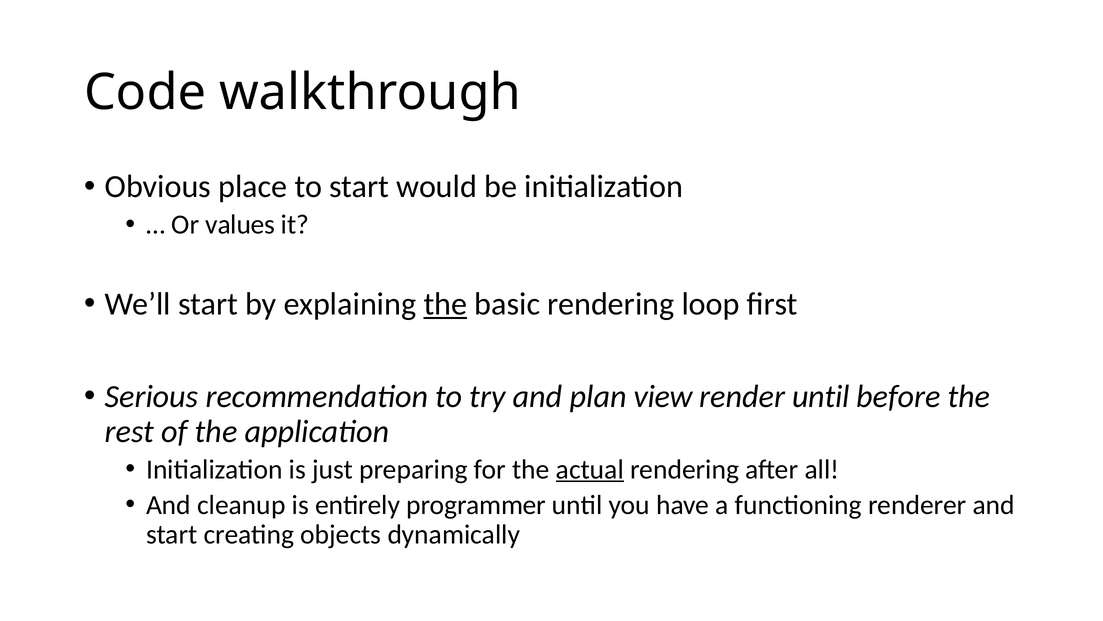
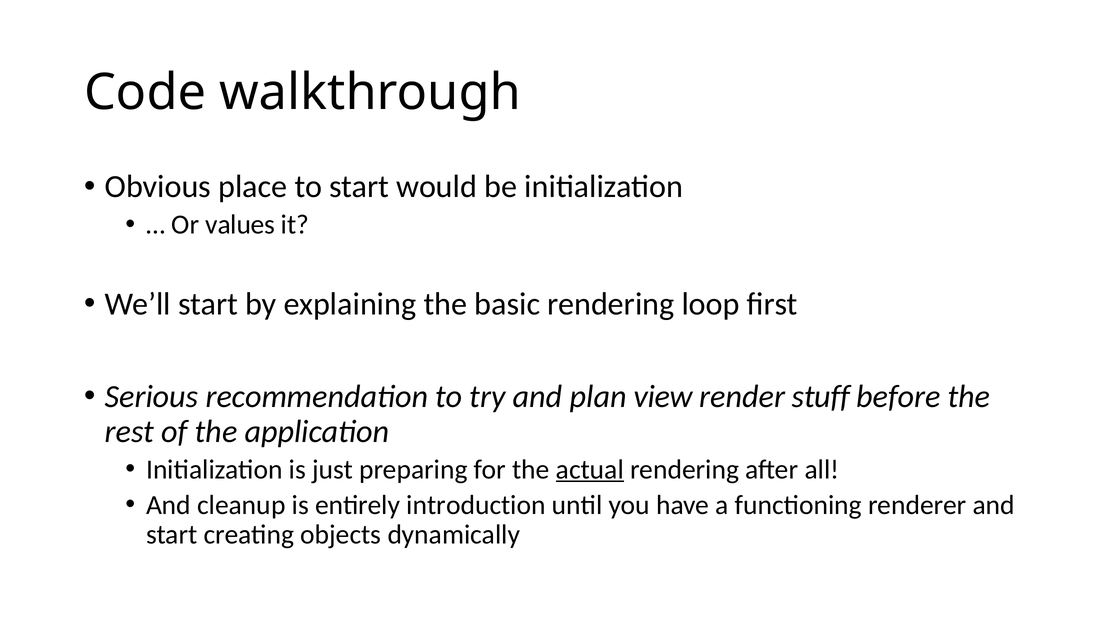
the at (445, 304) underline: present -> none
render until: until -> stuff
programmer: programmer -> introduction
